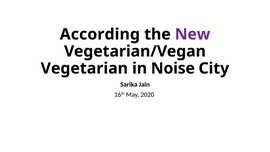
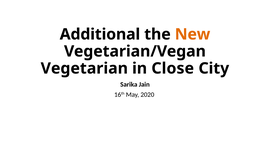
According: According -> Additional
New colour: purple -> orange
Noise: Noise -> Close
